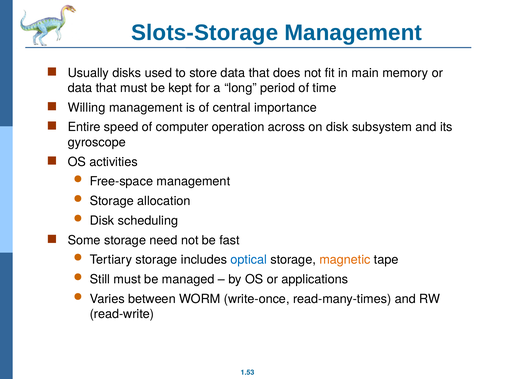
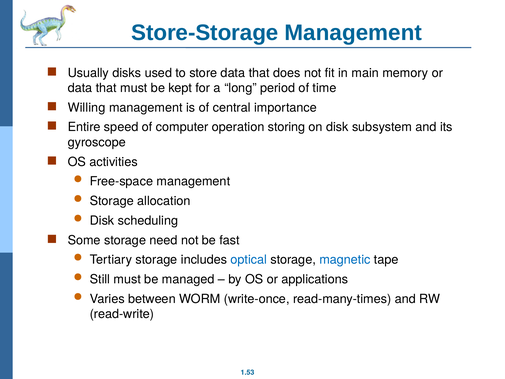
Slots-Storage: Slots-Storage -> Store-Storage
across: across -> storing
magnetic colour: orange -> blue
